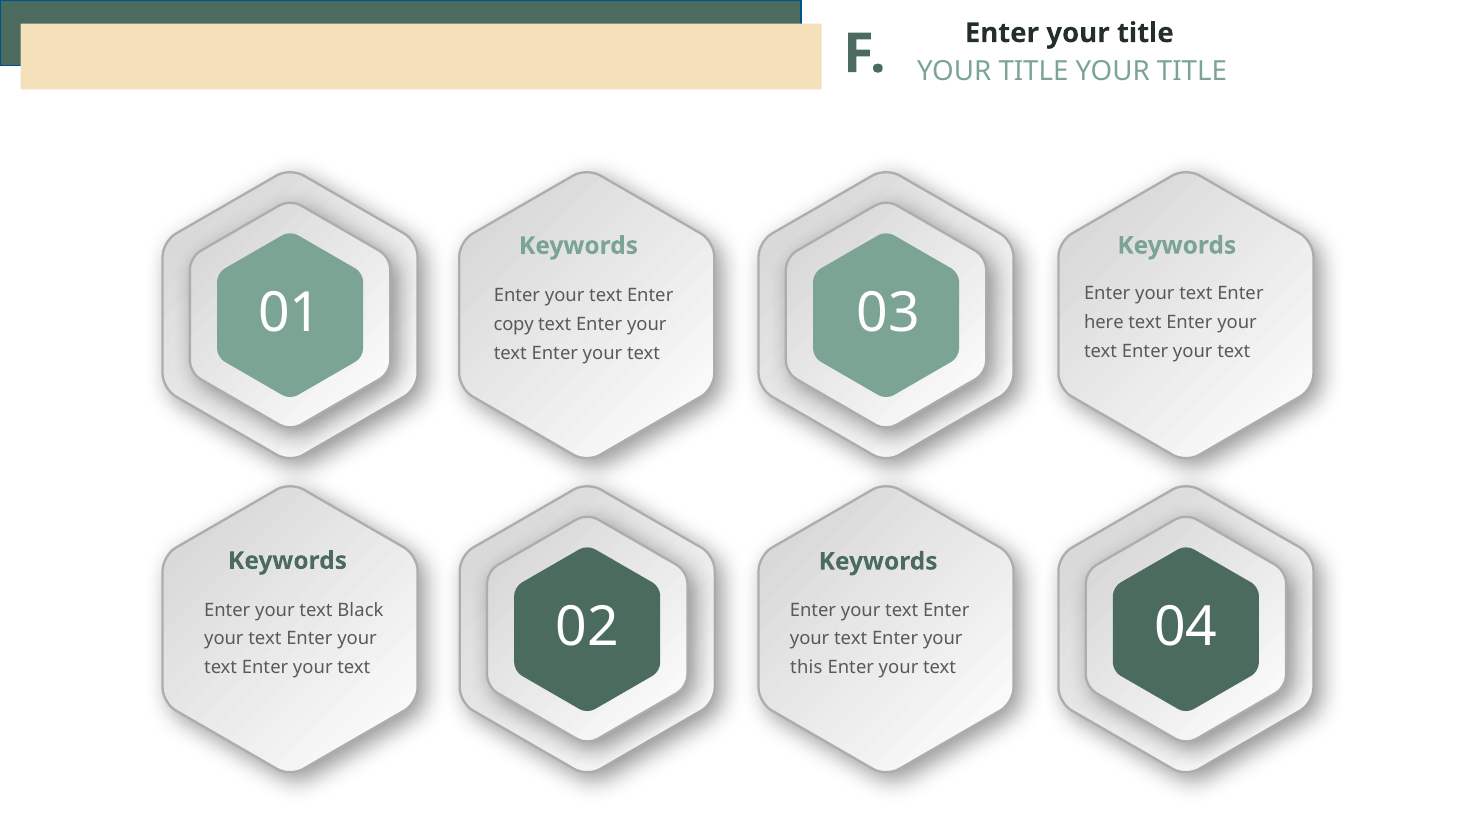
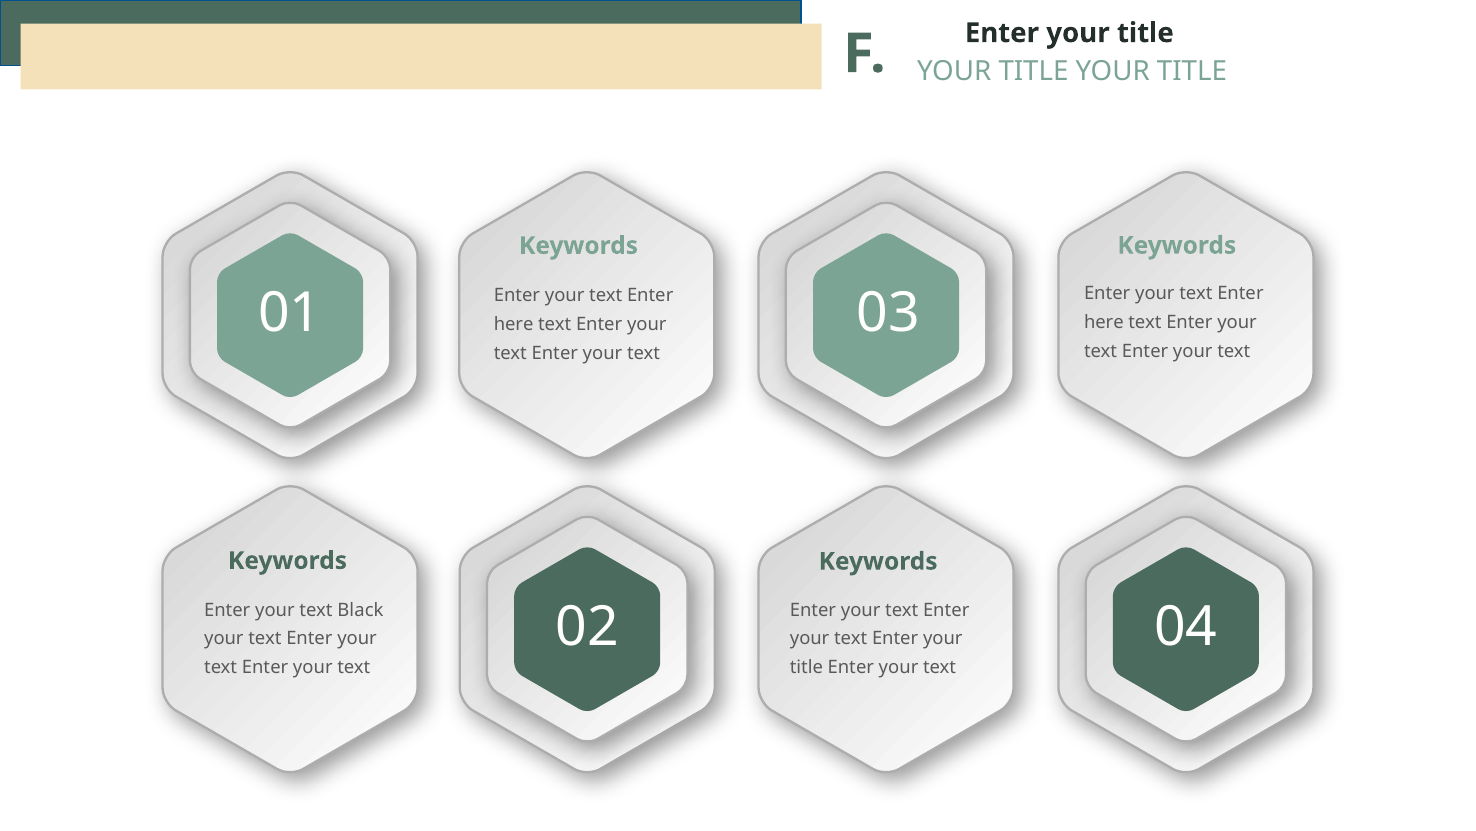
copy at (514, 324): copy -> here
this at (806, 667): this -> title
